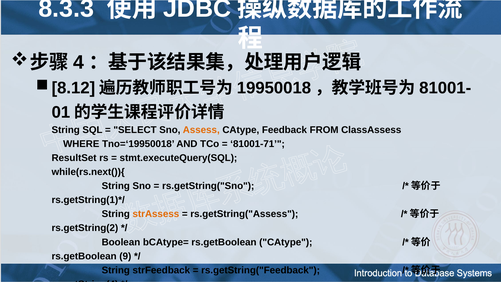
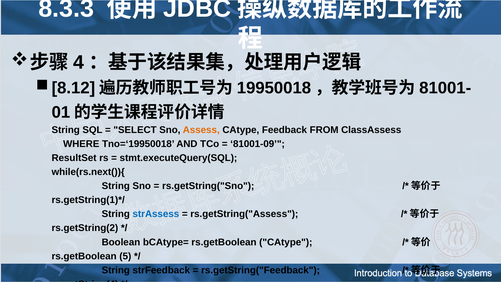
81001-71: 81001-71 -> 81001-09
strAssess at (156, 214) colour: orange -> blue
9: 9 -> 5
